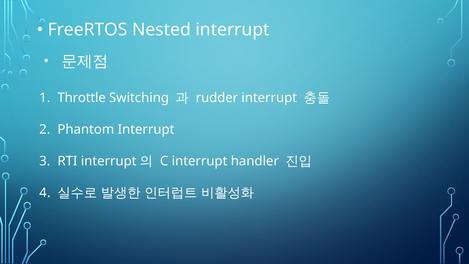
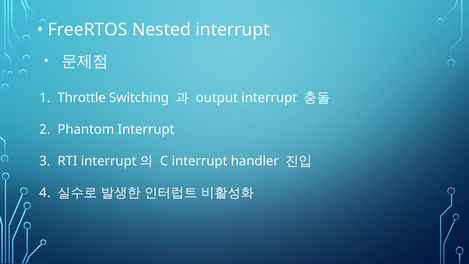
rudder: rudder -> output
